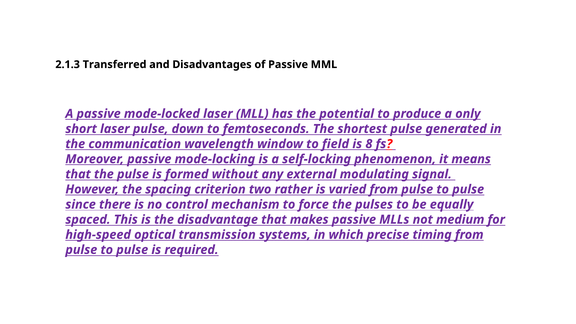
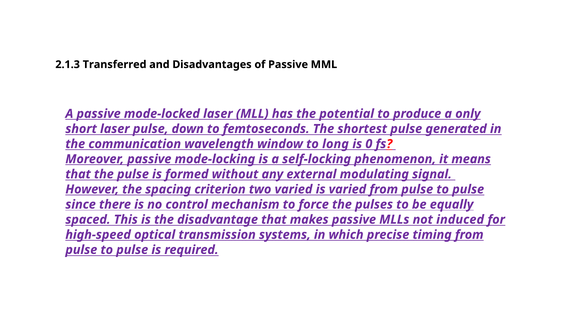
field: field -> long
8: 8 -> 0
two rather: rather -> varied
medium: medium -> induced
